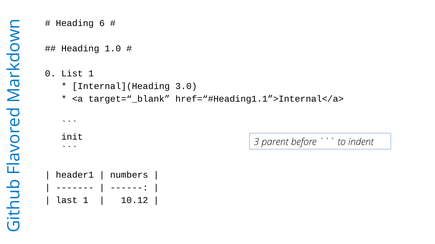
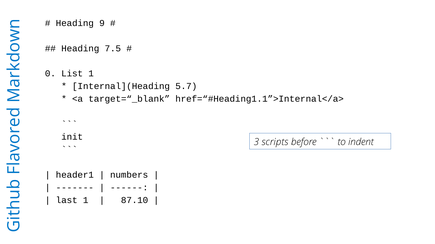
6: 6 -> 9
1.0: 1.0 -> 7.5
3.0: 3.0 -> 5.7
parent: parent -> scripts
10.12: 10.12 -> 87.10
